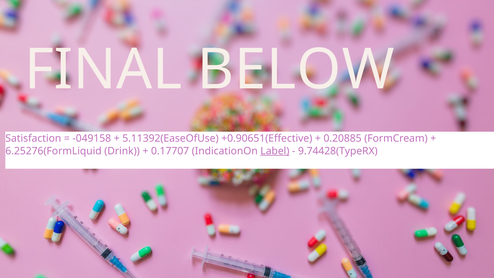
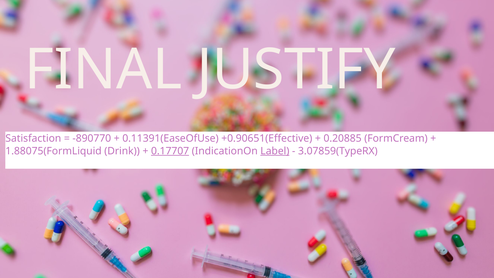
BELOW: BELOW -> JUSTIFY
-049158: -049158 -> -890770
5.11392(EaseOfUse: 5.11392(EaseOfUse -> 0.11391(EaseOfUse
6.25276(FormLiquid: 6.25276(FormLiquid -> 1.88075(FormLiquid
0.17707 underline: none -> present
9.74428(TypeRX: 9.74428(TypeRX -> 3.07859(TypeRX
